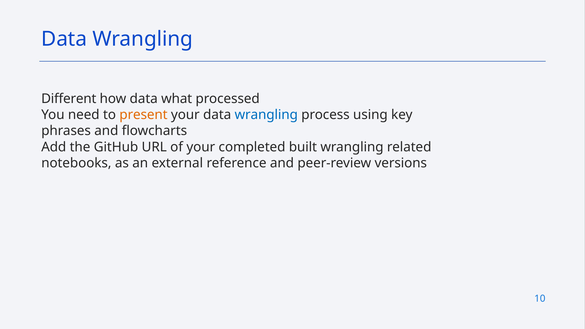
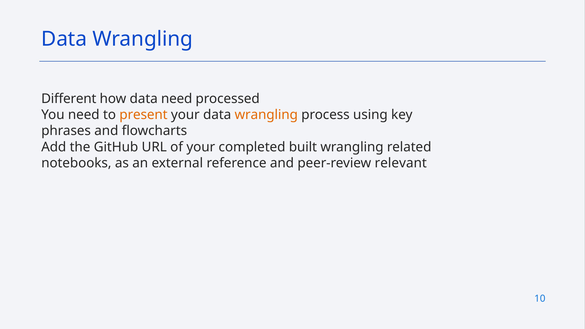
data what: what -> need
wrangling at (266, 115) colour: blue -> orange
versions: versions -> relevant
